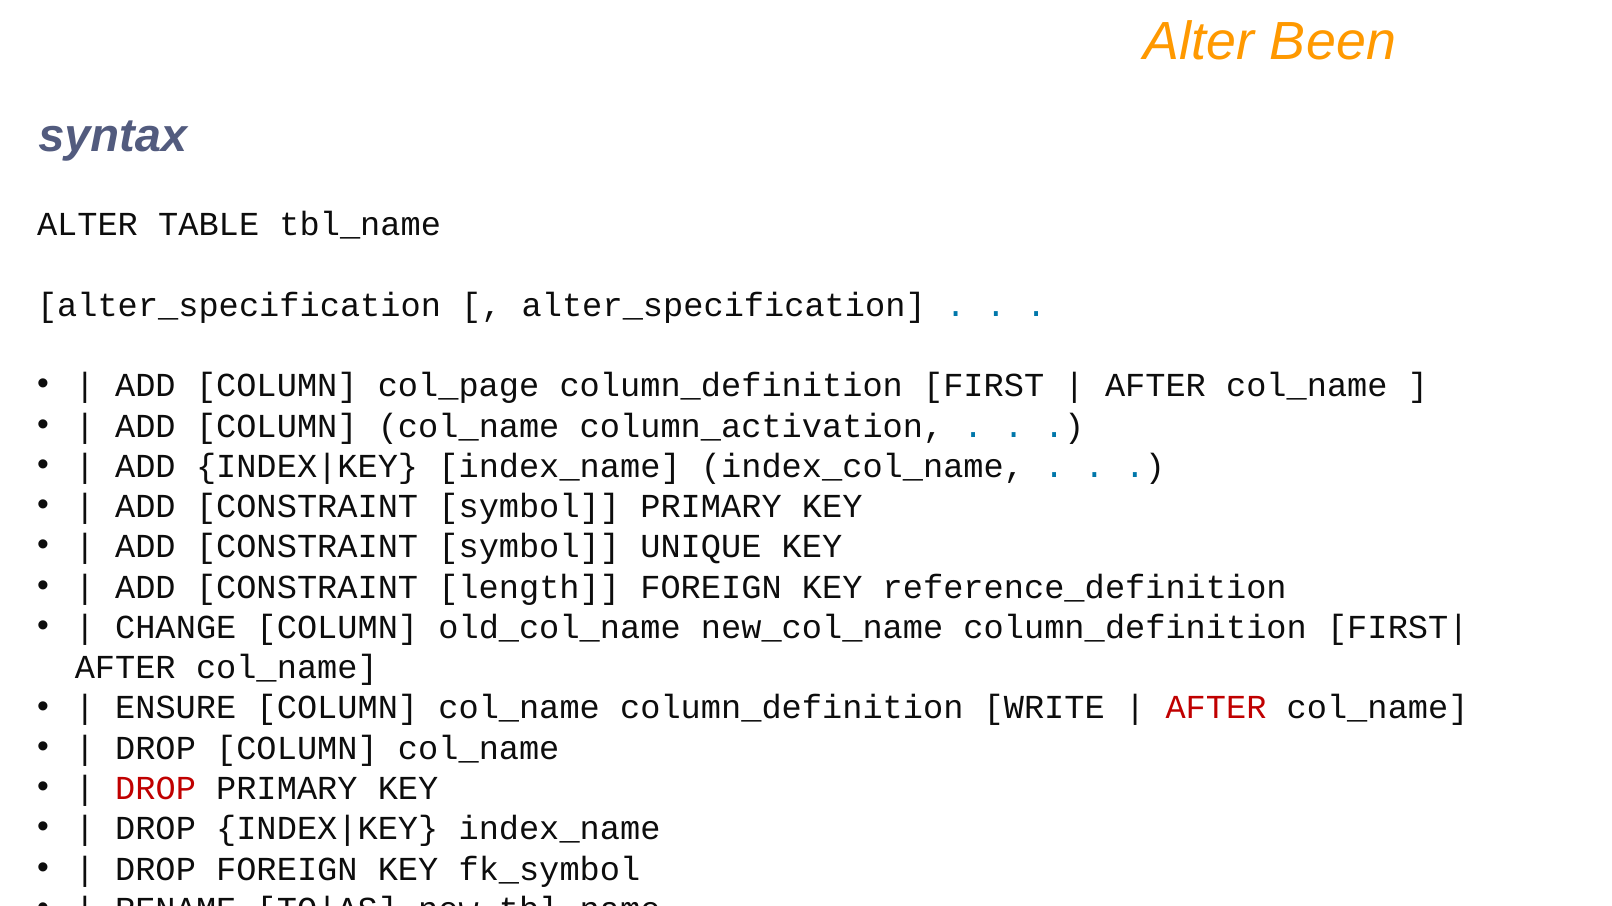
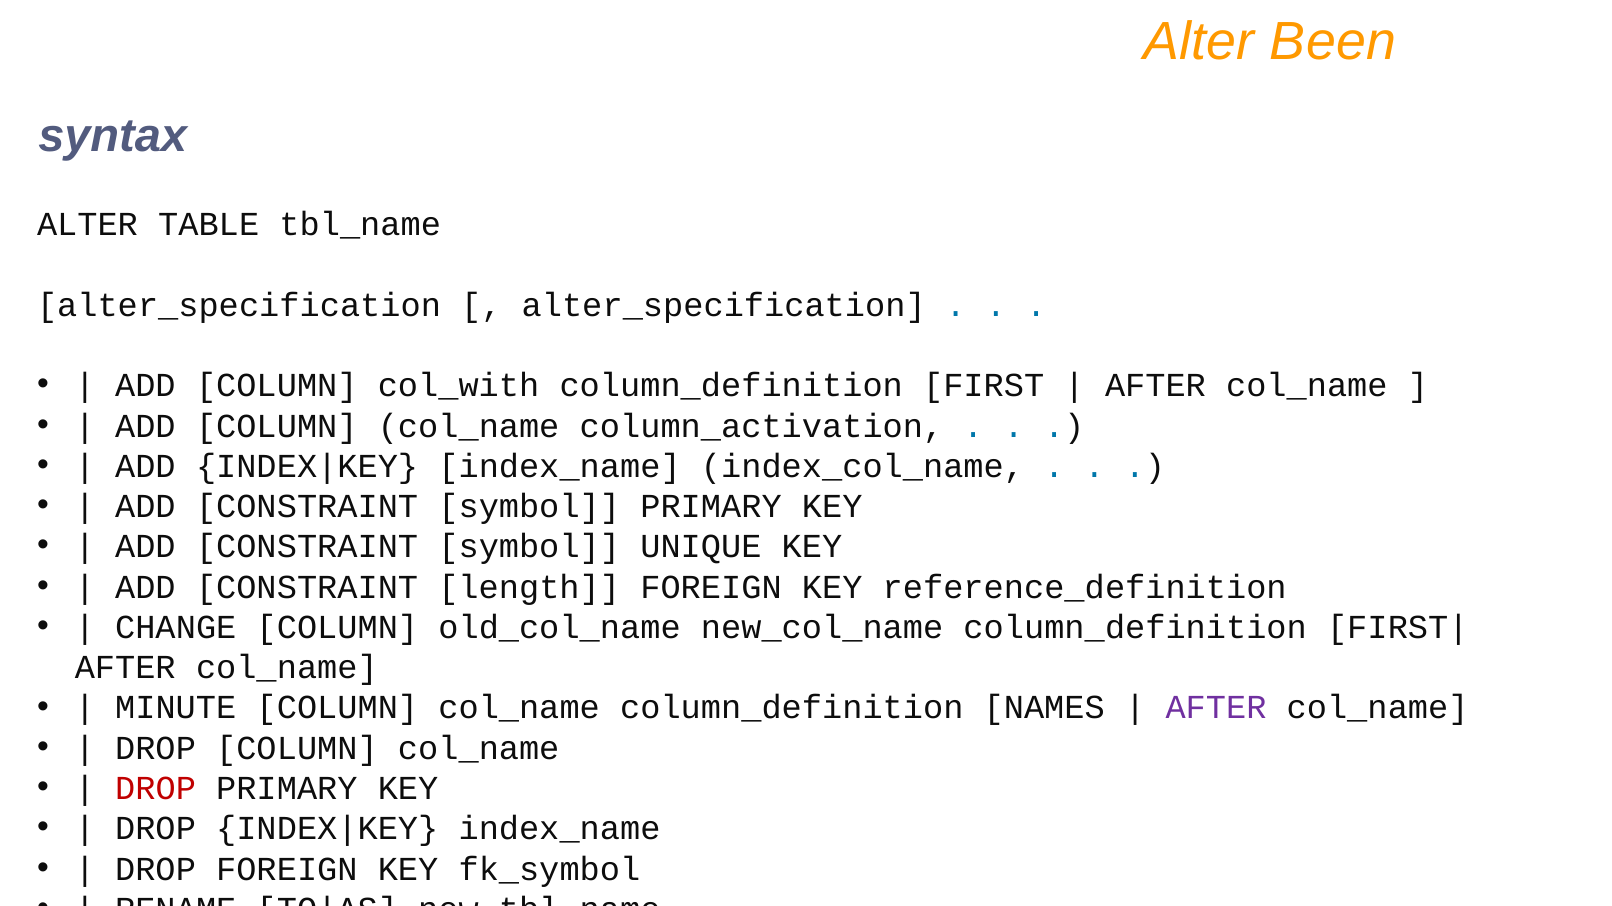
col_page: col_page -> col_with
ENSURE: ENSURE -> MINUTE
WRITE: WRITE -> NAMES
AFTER at (1216, 708) colour: red -> purple
